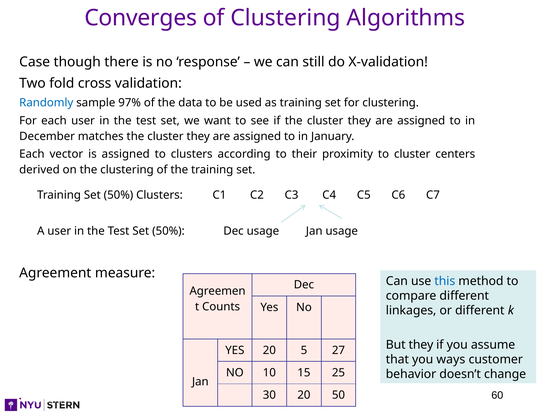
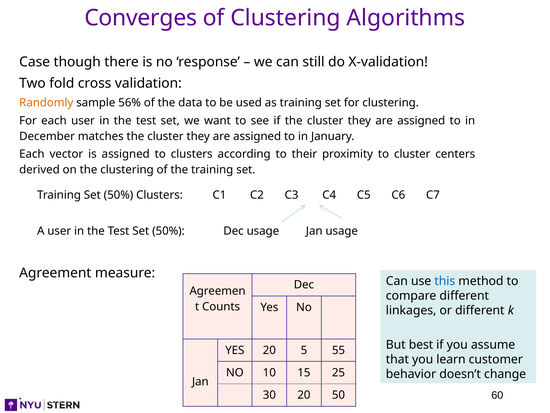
Randomly colour: blue -> orange
97%: 97% -> 56%
But they: they -> best
27: 27 -> 55
ways: ways -> learn
